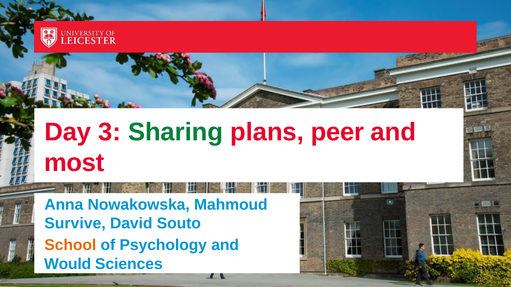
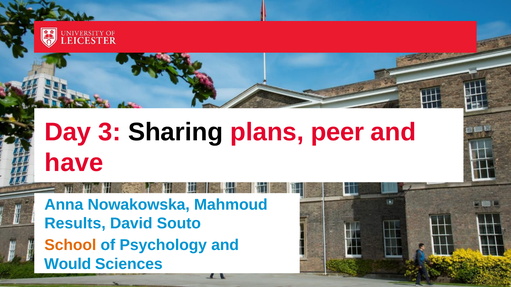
Sharing colour: green -> black
most: most -> have
Survive: Survive -> Results
